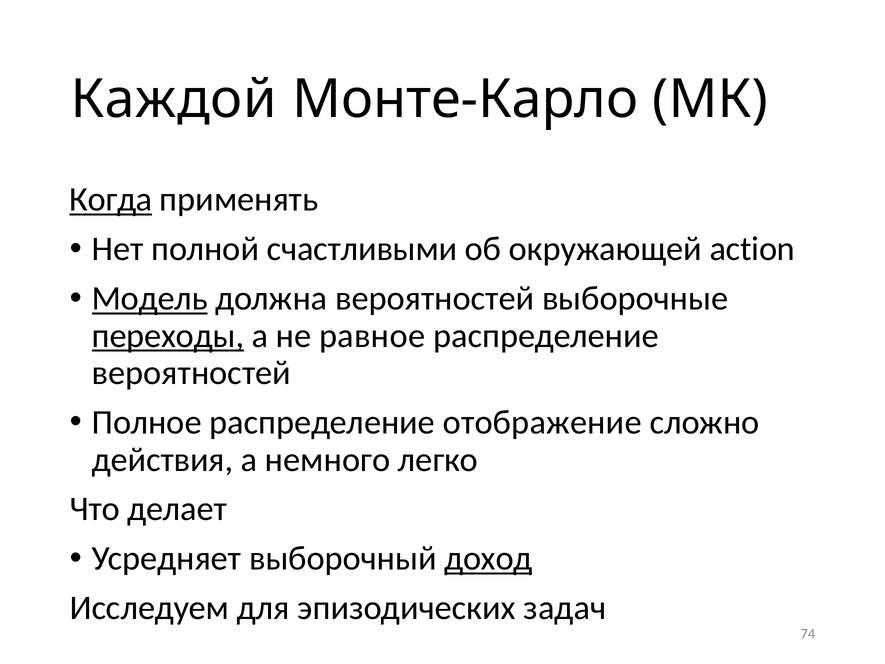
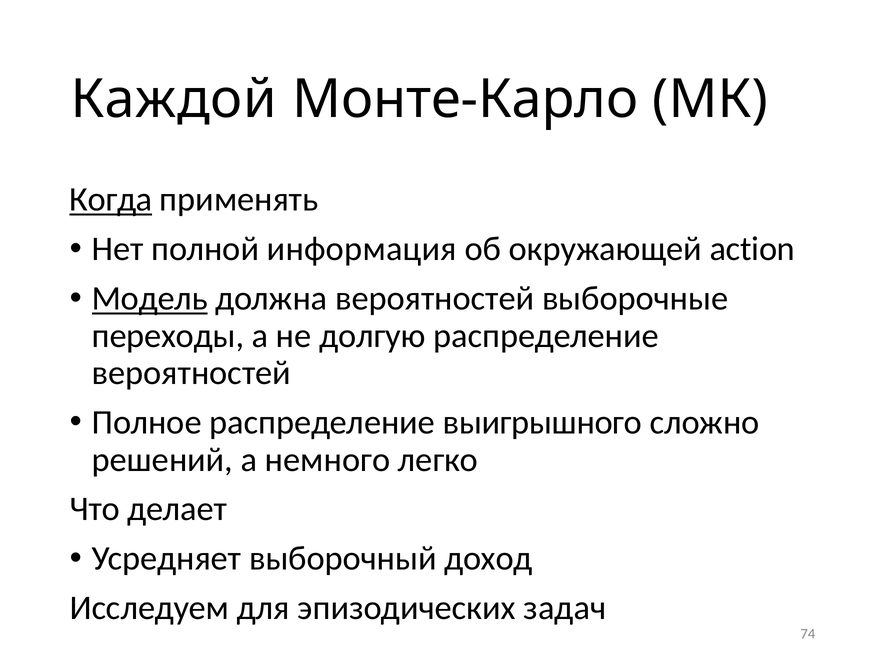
счастливыми: счастливыми -> информация
переходы underline: present -> none
равное: равное -> долгую
отображение: отображение -> выигрышного
действия: действия -> решений
доход underline: present -> none
